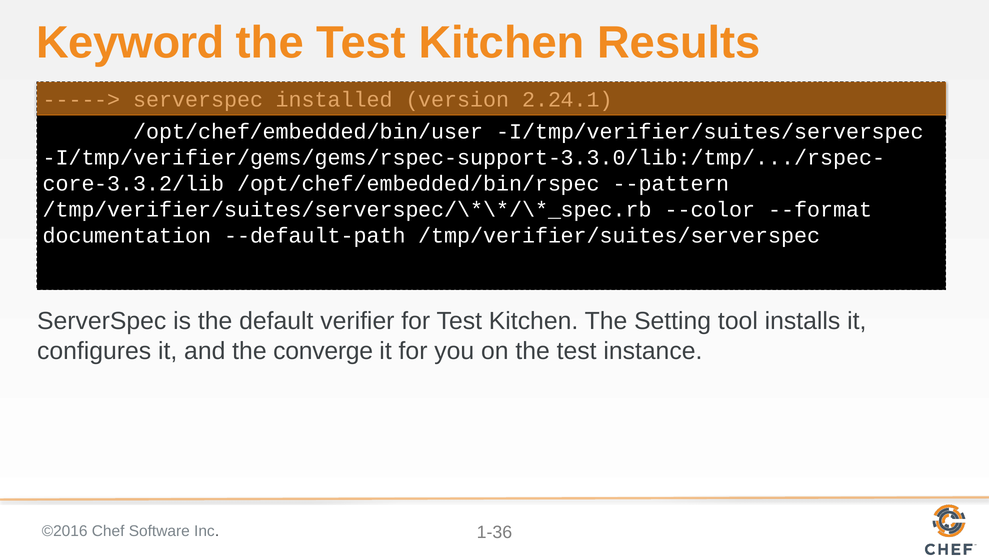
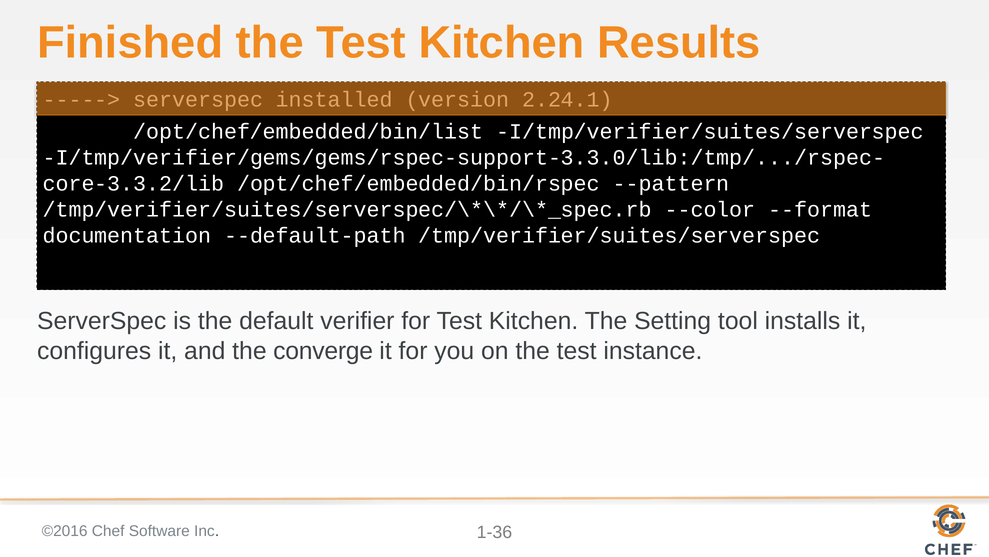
Keyword: Keyword -> Finished
/opt/chef/embedded/bin/user: /opt/chef/embedded/bin/user -> /opt/chef/embedded/bin/list
